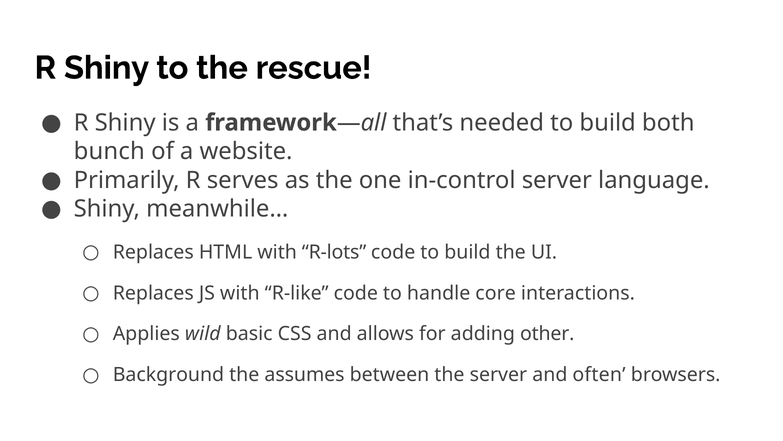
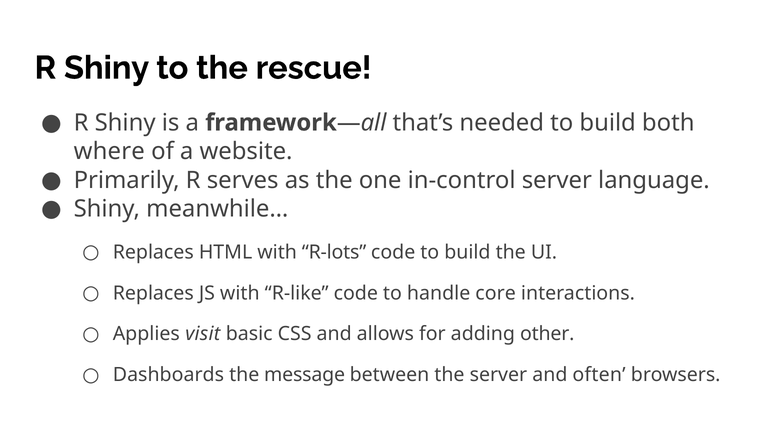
bunch: bunch -> where
wild: wild -> visit
Background: Background -> Dashboards
assumes: assumes -> message
